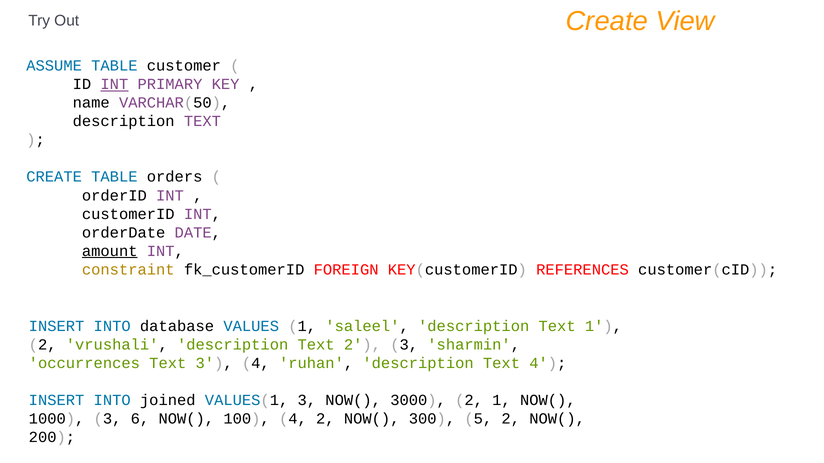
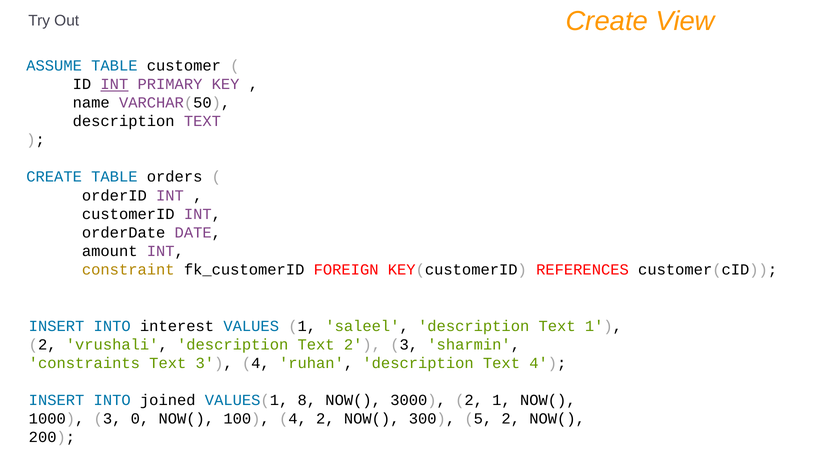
amount underline: present -> none
database: database -> interest
occurrences: occurrences -> constraints
VALUES(1 3: 3 -> 8
6: 6 -> 0
